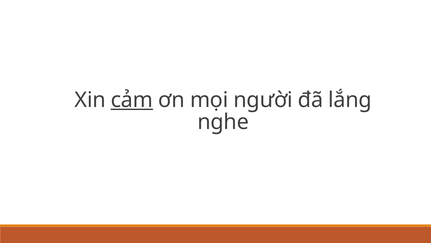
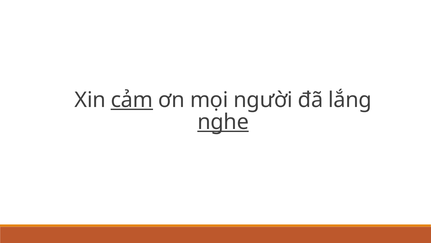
nghe underline: none -> present
